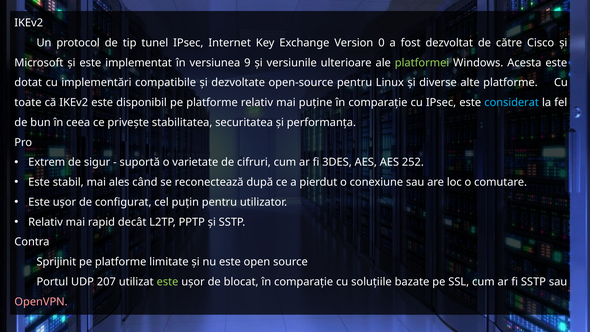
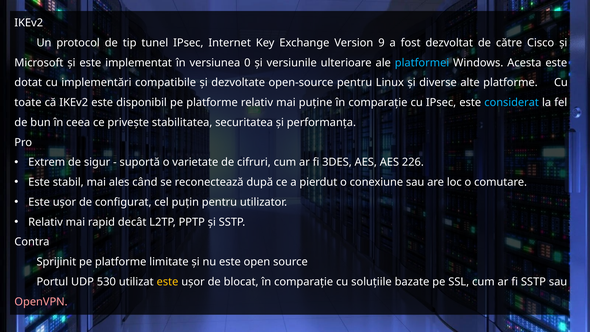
0: 0 -> 9
9: 9 -> 0
platformei colour: light green -> light blue
252: 252 -> 226
207: 207 -> 530
este at (167, 282) colour: light green -> yellow
